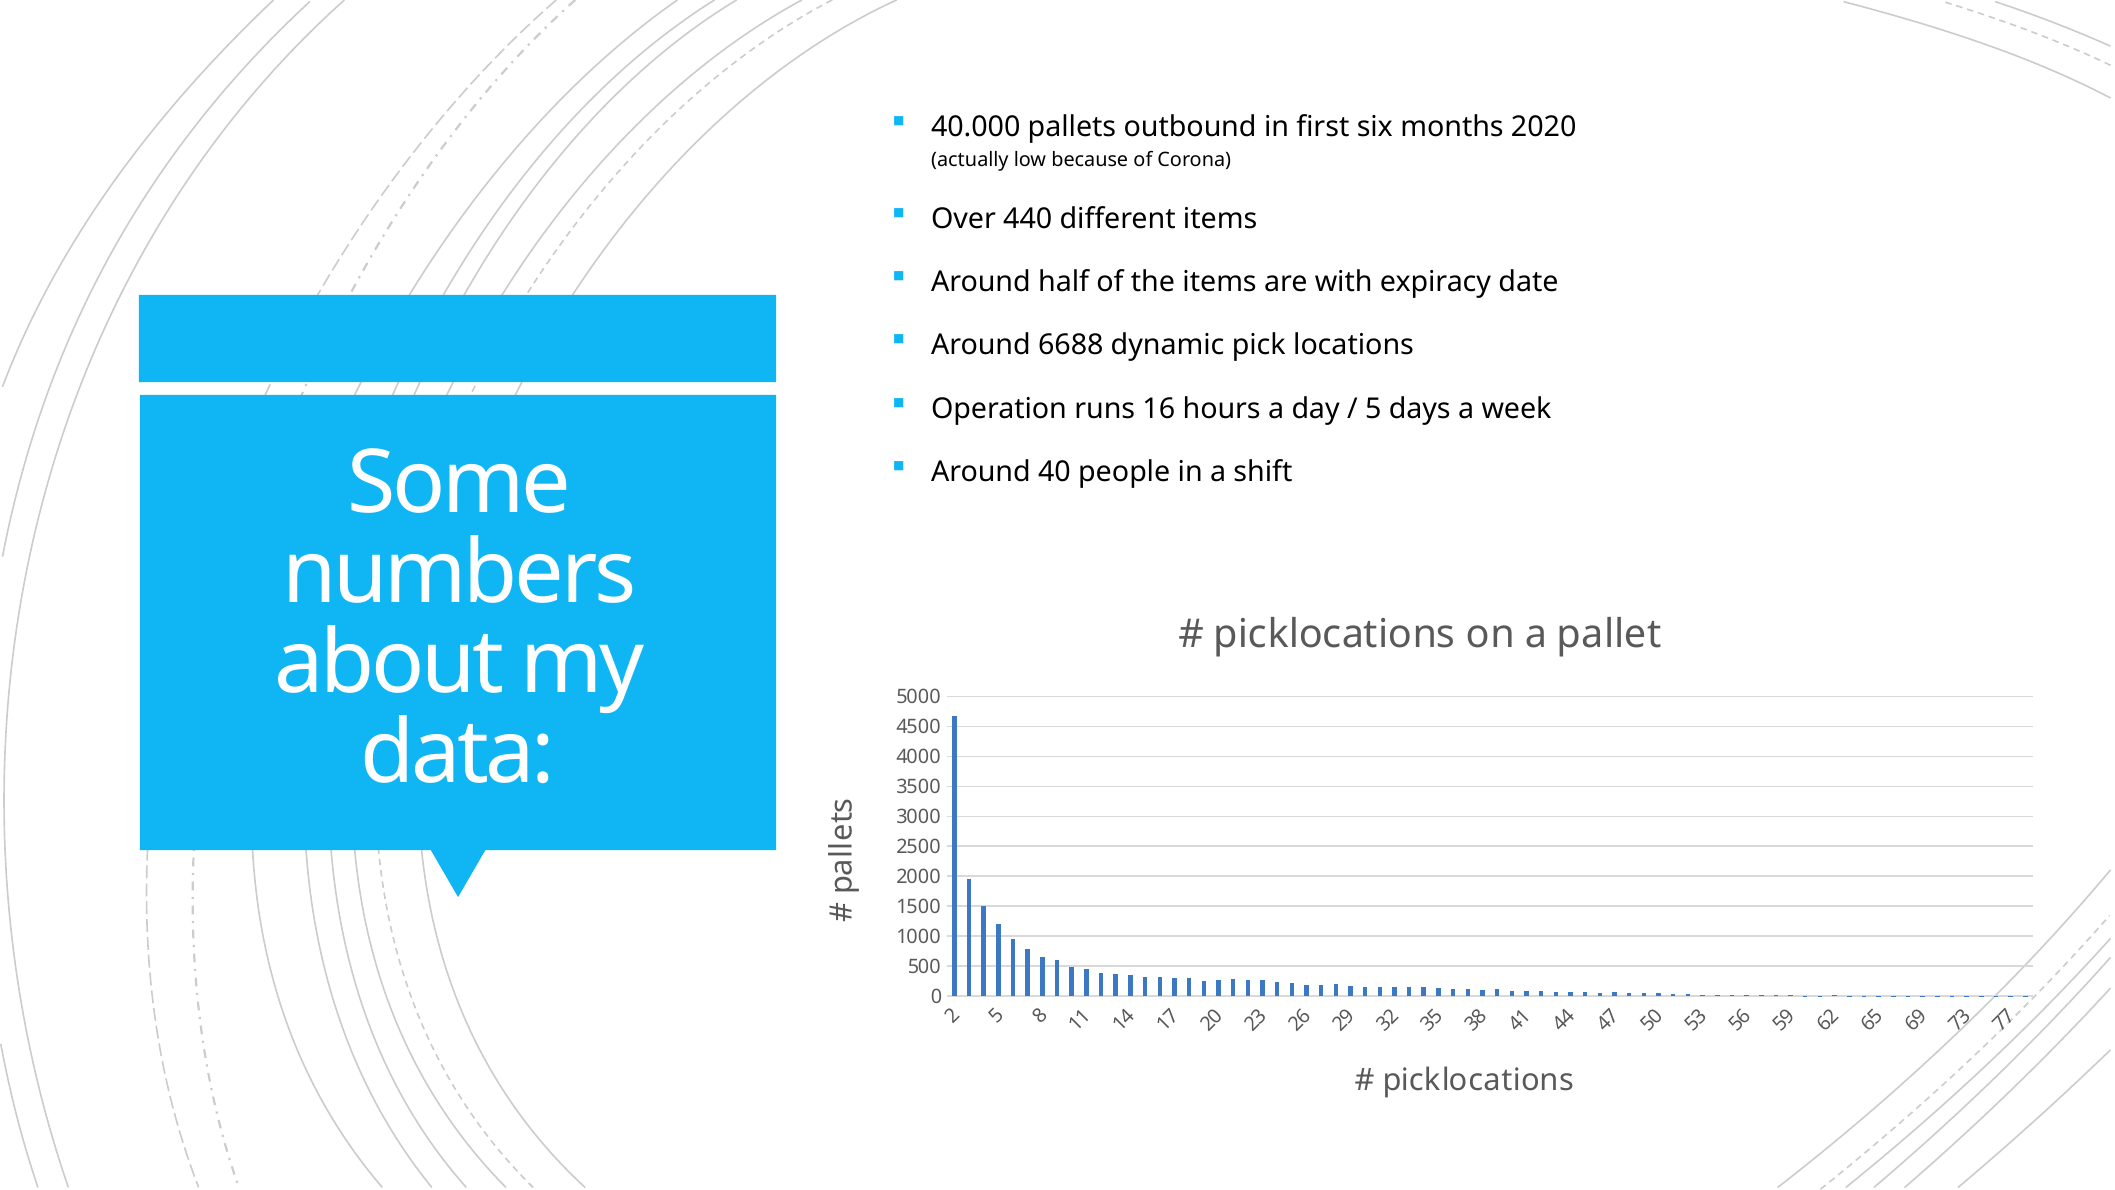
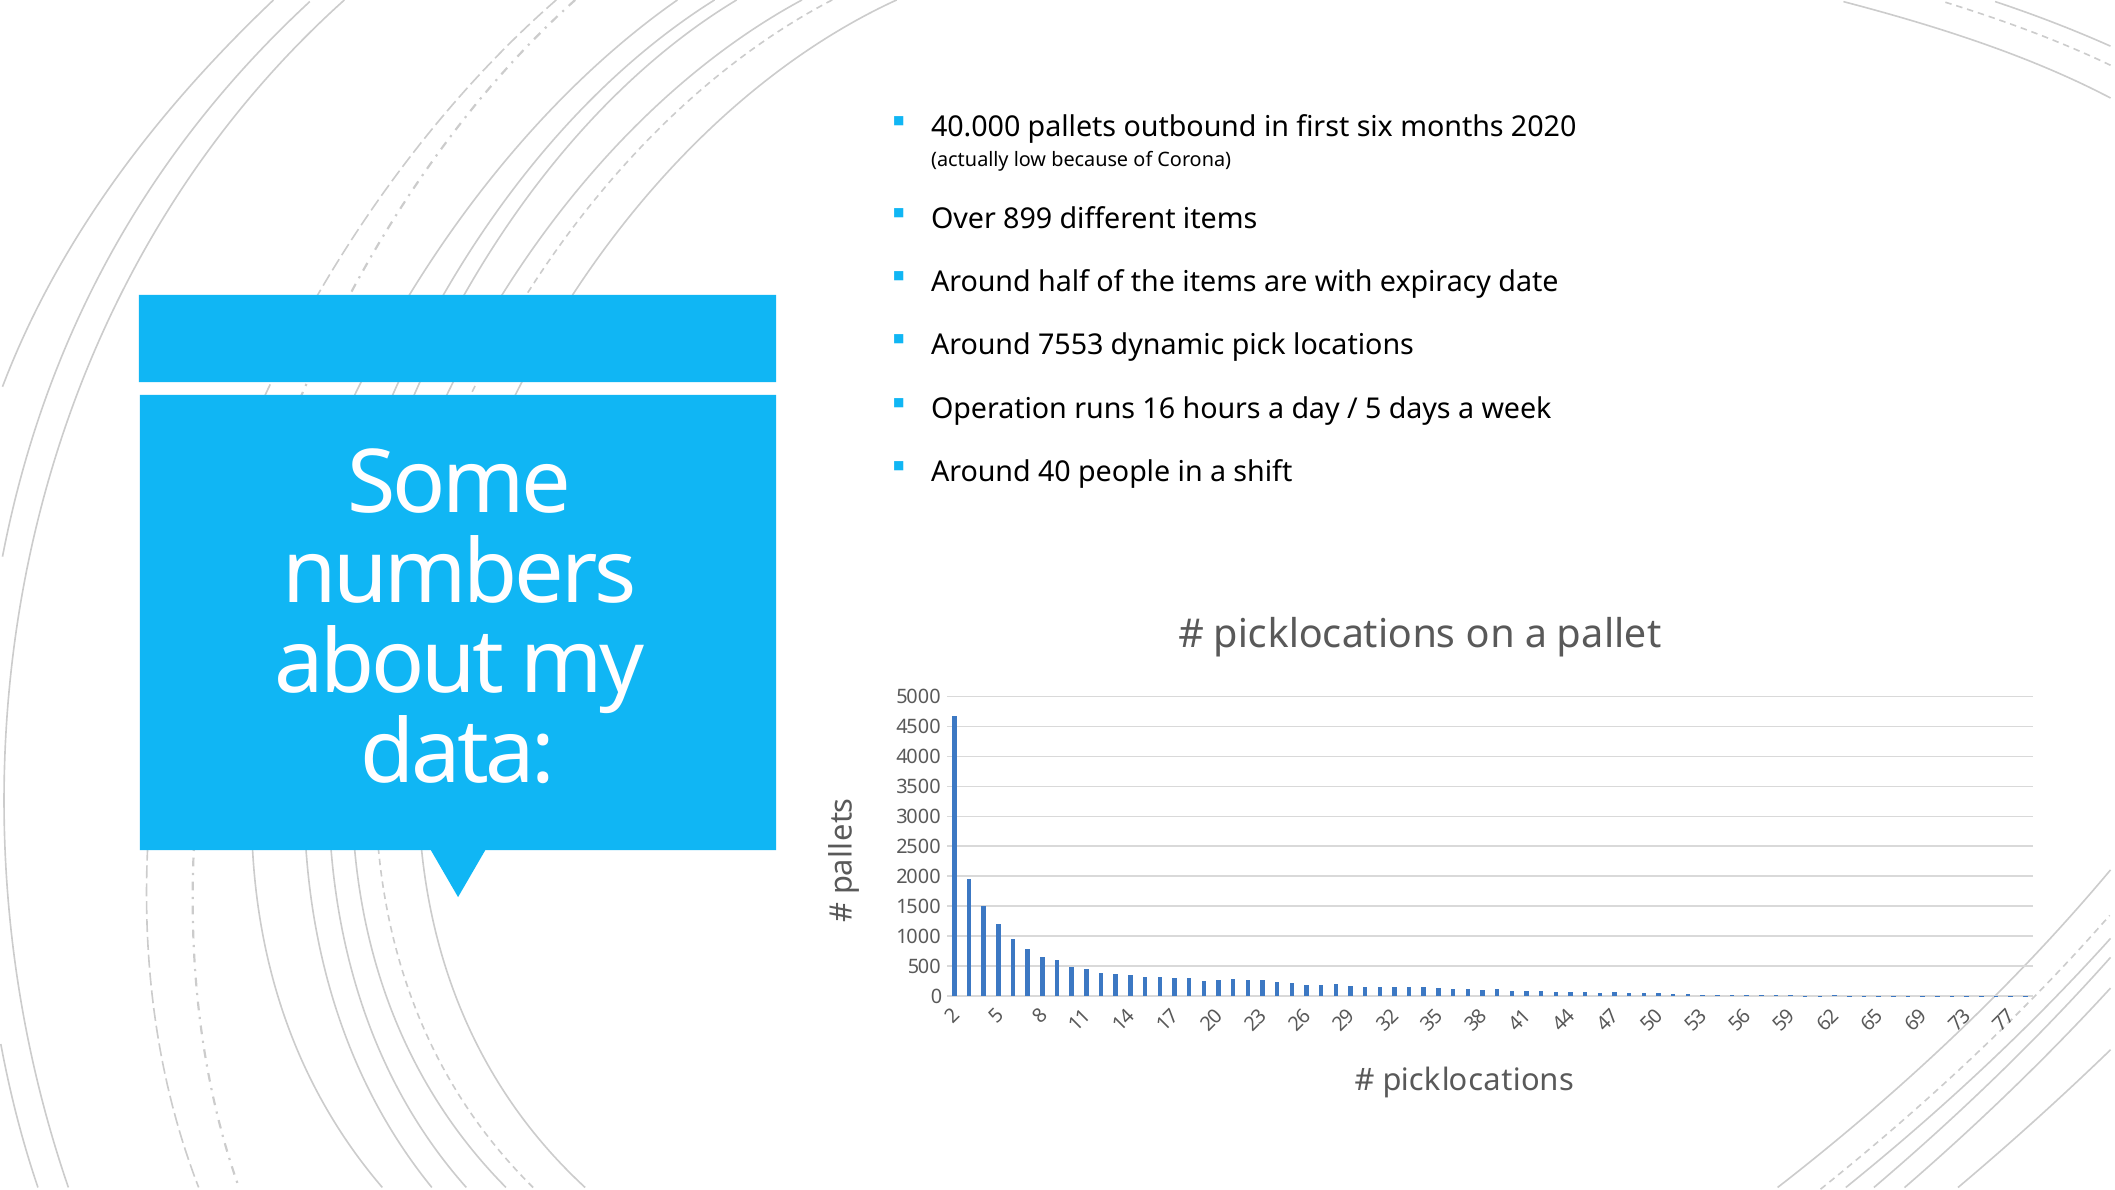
440: 440 -> 899
6688: 6688 -> 7553
